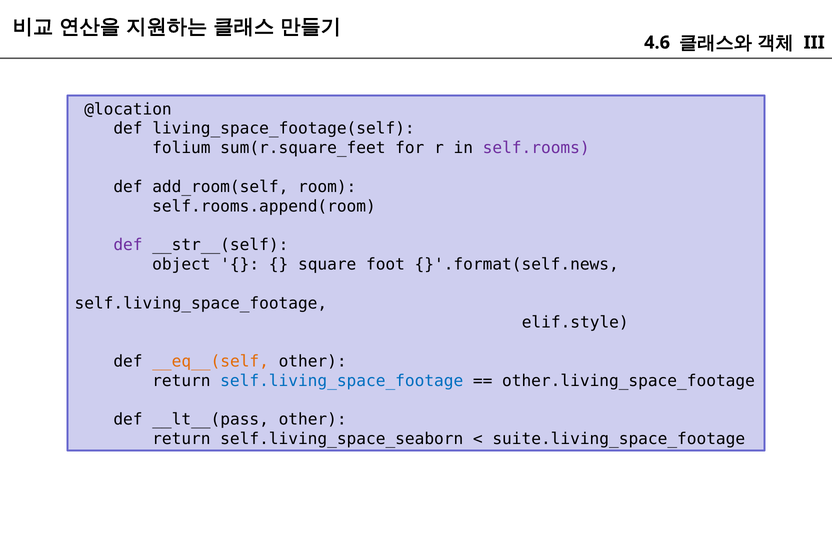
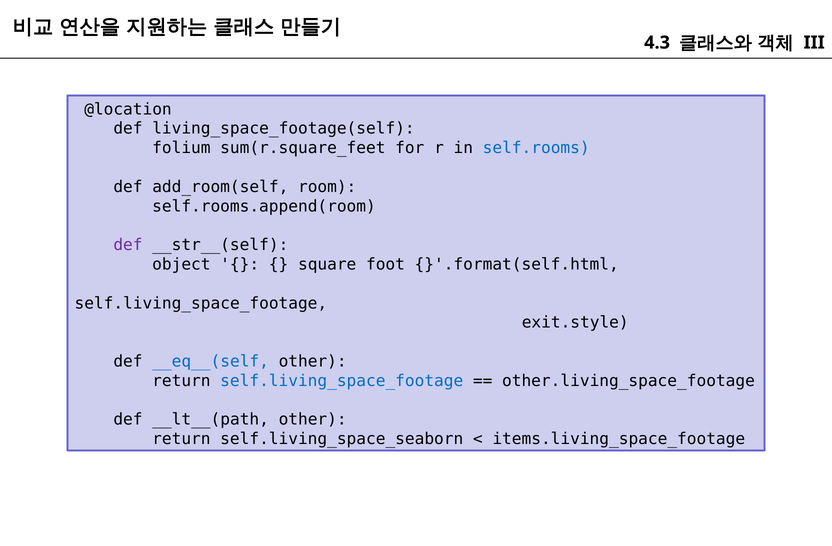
4.6: 4.6 -> 4.3
self.rooms colour: purple -> blue
}'.format(self.news: }'.format(self.news -> }'.format(self.html
elif.style: elif.style -> exit.style
__eq__(self colour: orange -> blue
__lt__(pass: __lt__(pass -> __lt__(path
suite.living_space_footage: suite.living_space_footage -> items.living_space_footage
